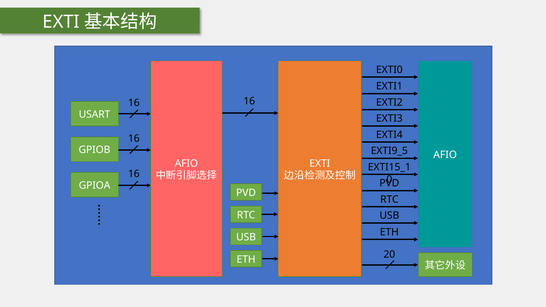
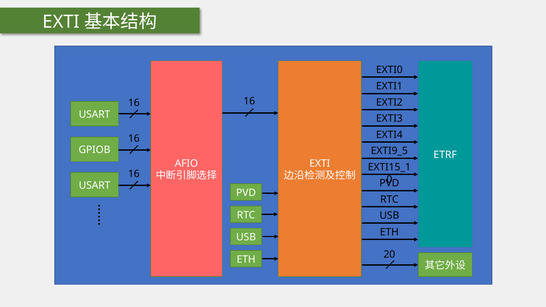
AFIO at (445, 155): AFIO -> ETRF
GPIOA at (95, 185): GPIOA -> USART
